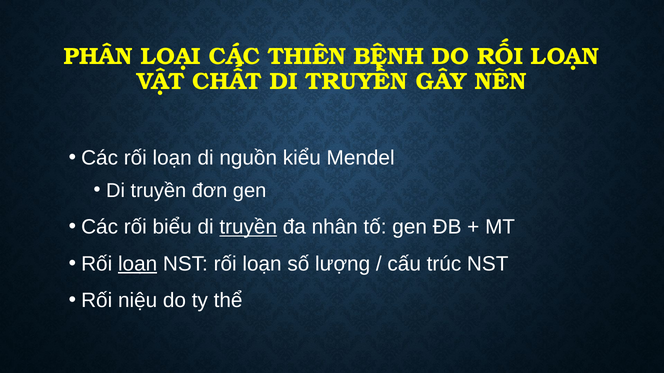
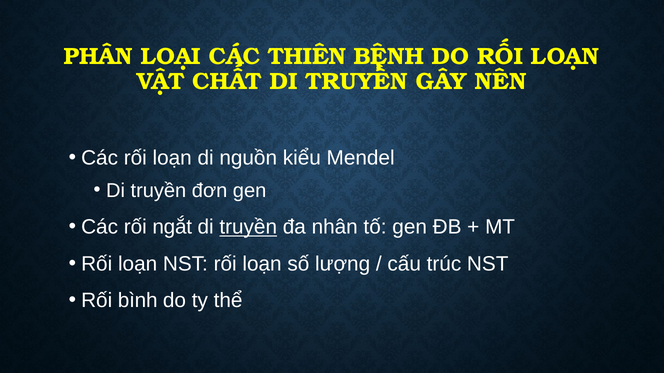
biểu: biểu -> ngắt
loạn at (138, 264) underline: present -> none
niệu: niệu -> bình
